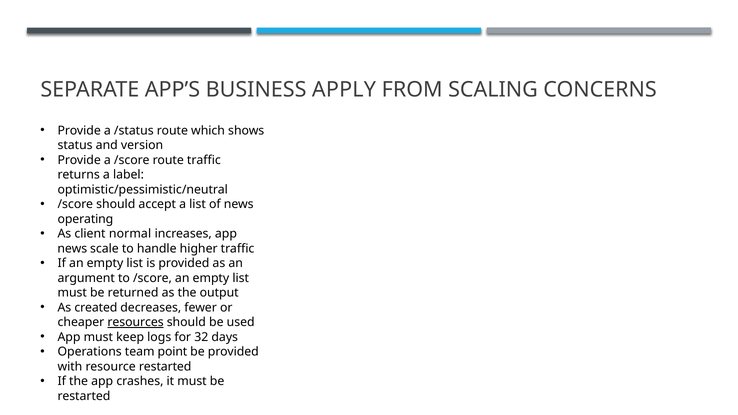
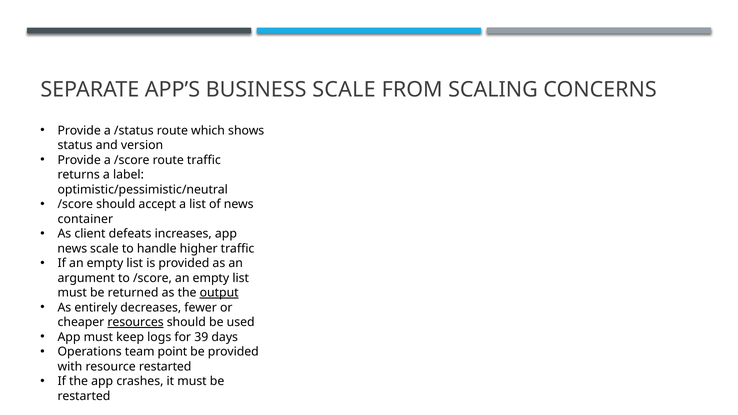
BUSINESS APPLY: APPLY -> SCALE
operating: operating -> container
normal: normal -> defeats
output underline: none -> present
created: created -> entirely
32: 32 -> 39
